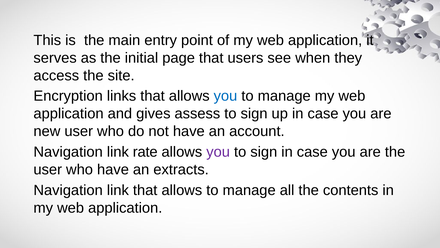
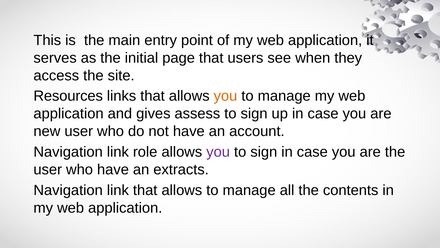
Encryption: Encryption -> Resources
you at (225, 96) colour: blue -> orange
rate: rate -> role
